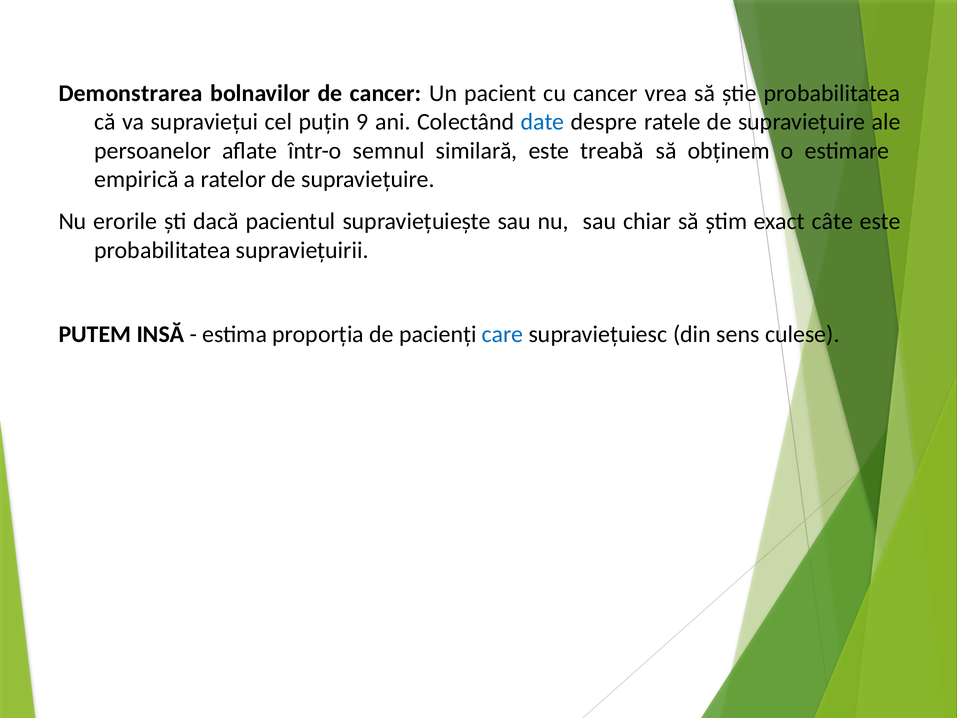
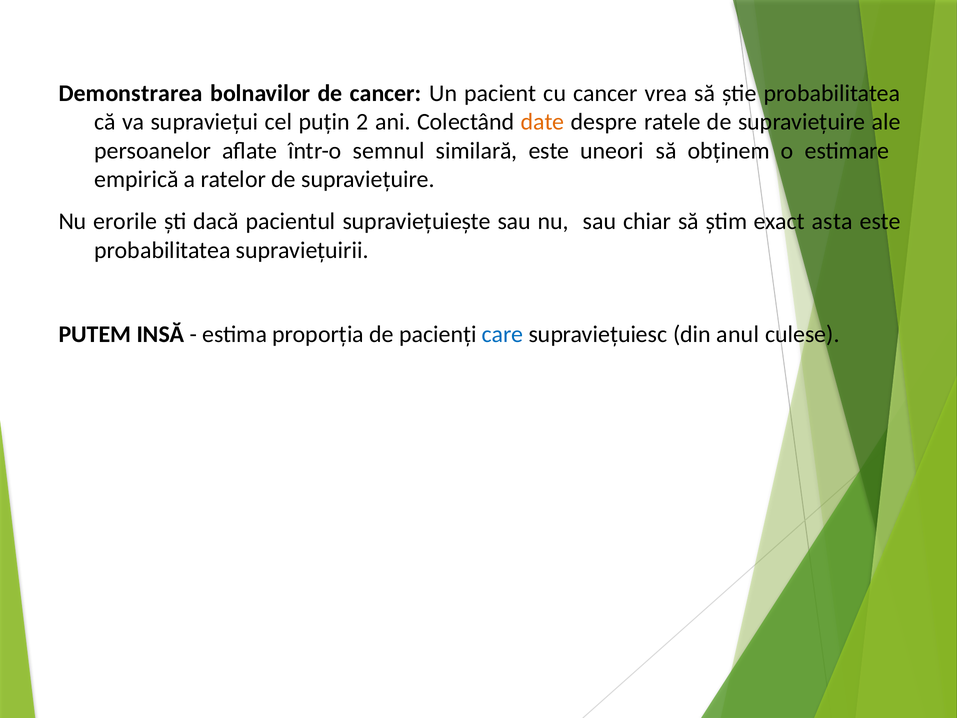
9: 9 -> 2
date colour: blue -> orange
treabă: treabă -> uneori
câte: câte -> asta
sens: sens -> anul
